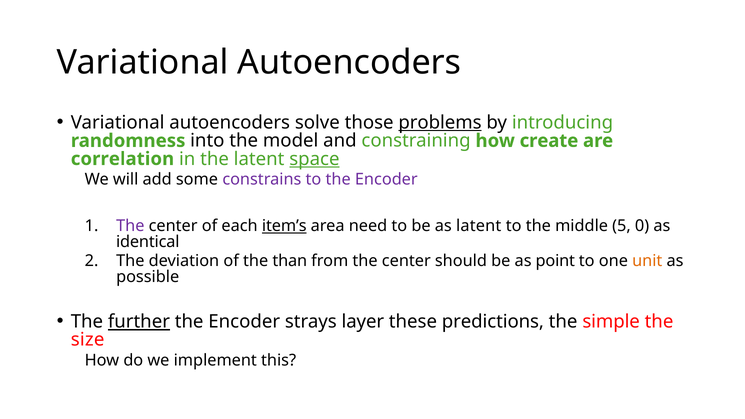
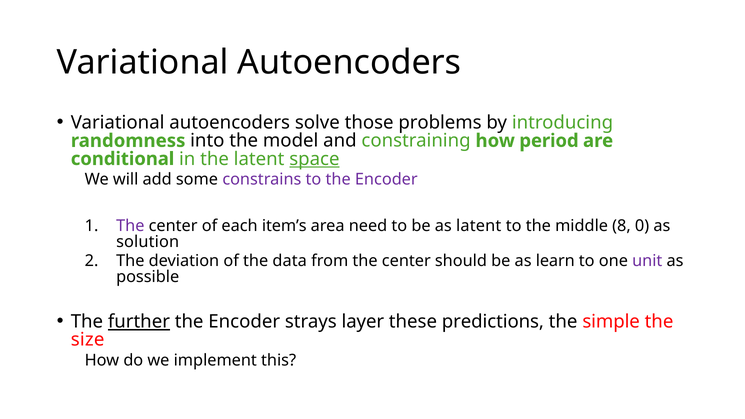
problems underline: present -> none
create: create -> period
correlation: correlation -> conditional
item’s underline: present -> none
5: 5 -> 8
identical: identical -> solution
than: than -> data
point: point -> learn
unit colour: orange -> purple
